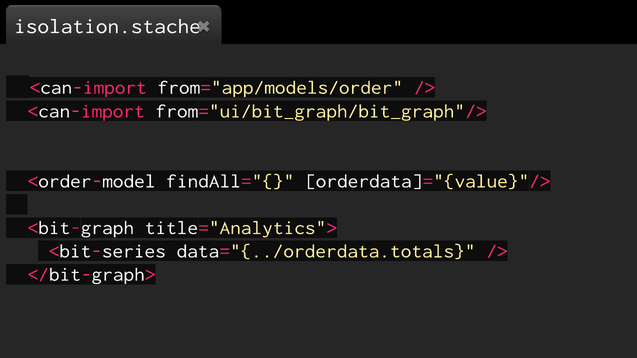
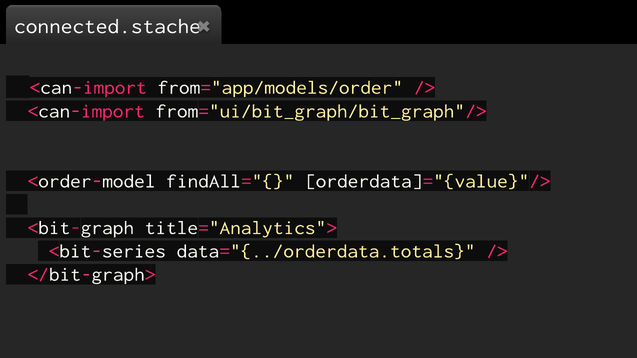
isolation.stache: isolation.stache -> connected.stache
